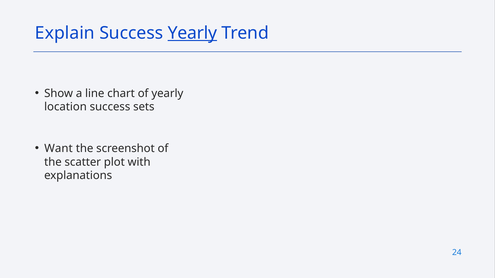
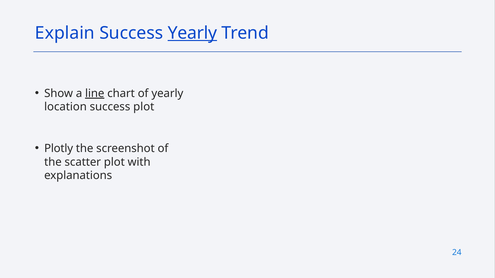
line underline: none -> present
success sets: sets -> plot
Want: Want -> Plotly
